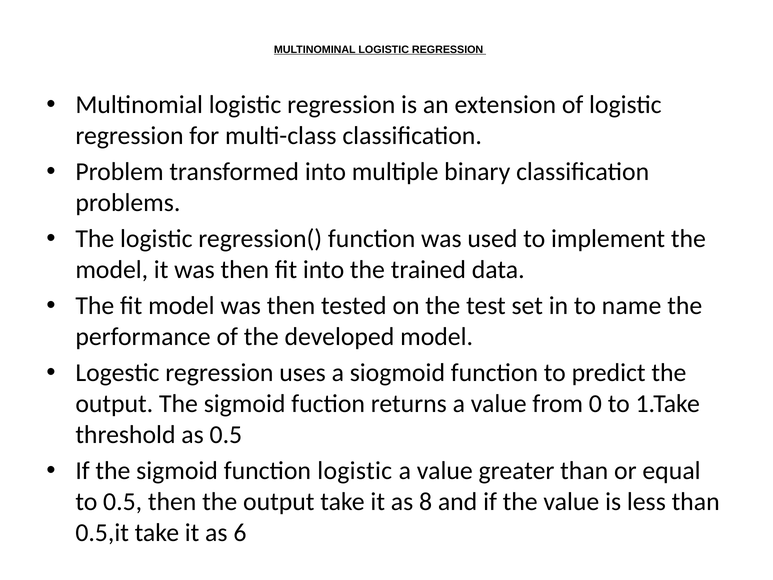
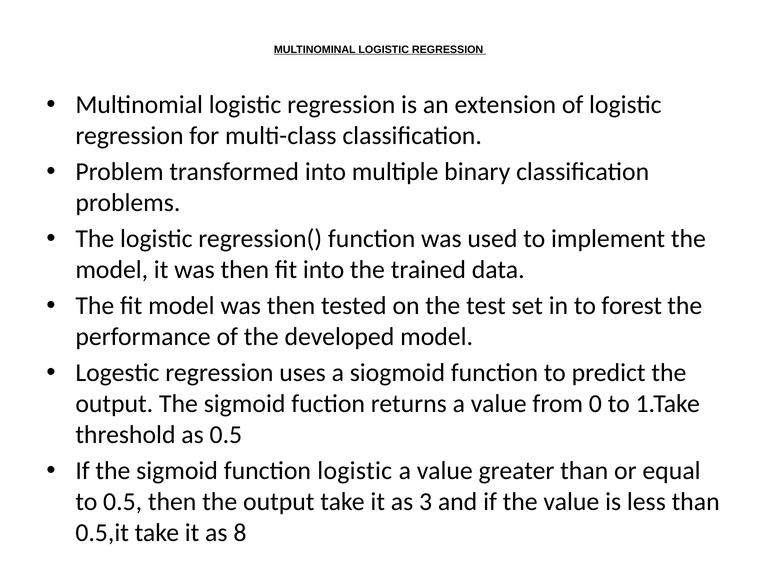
name: name -> forest
8: 8 -> 3
6: 6 -> 8
